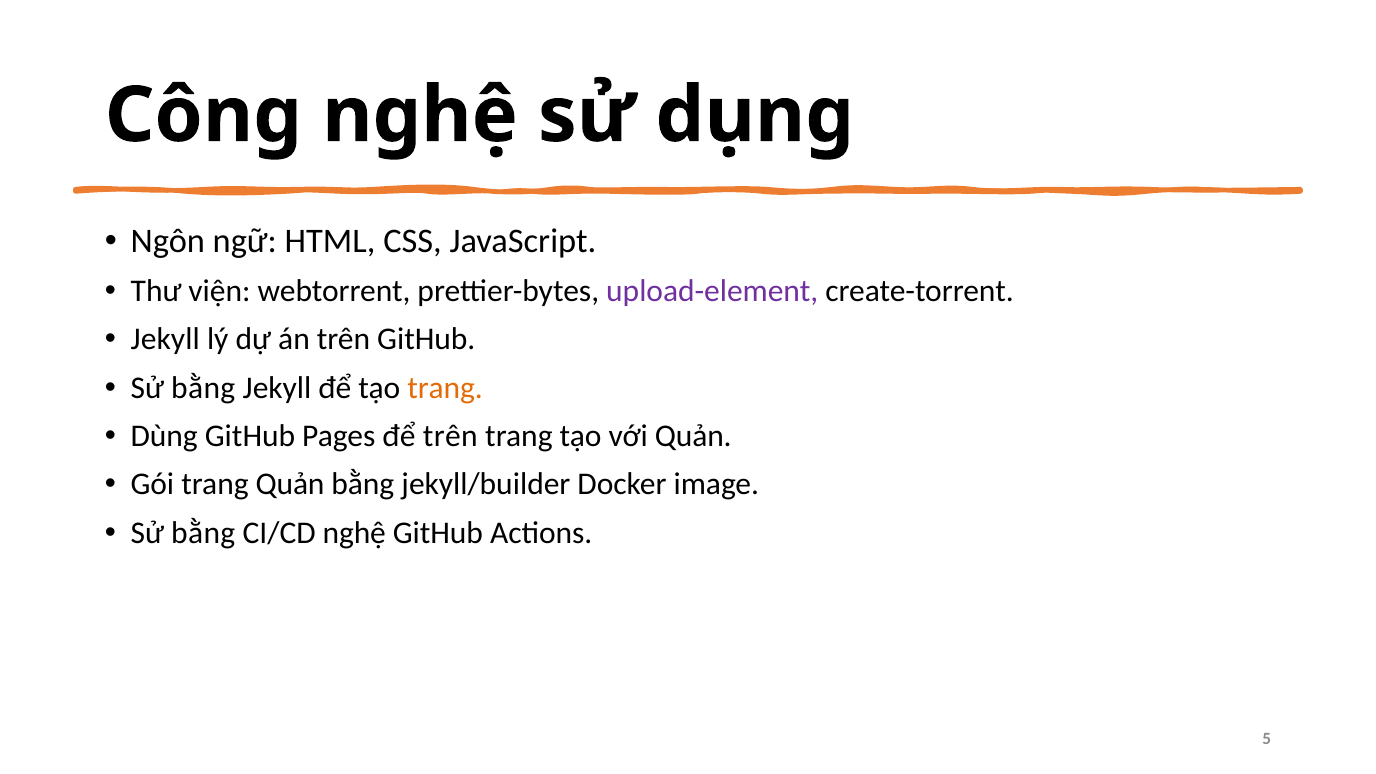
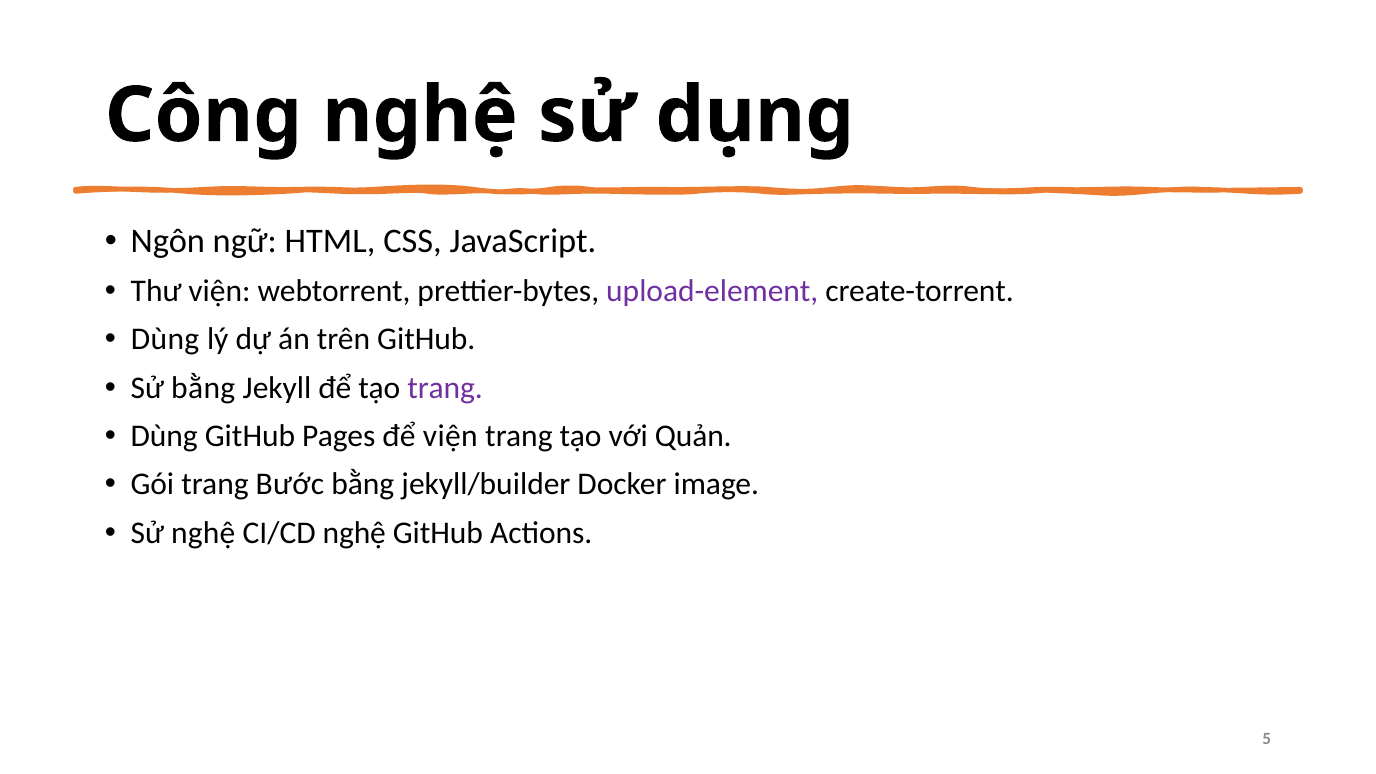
Jekyll at (165, 340): Jekyll -> Dùng
trang at (445, 388) colour: orange -> purple
để trên: trên -> viện
trang Quản: Quản -> Bước
bằng at (203, 533): bằng -> nghệ
